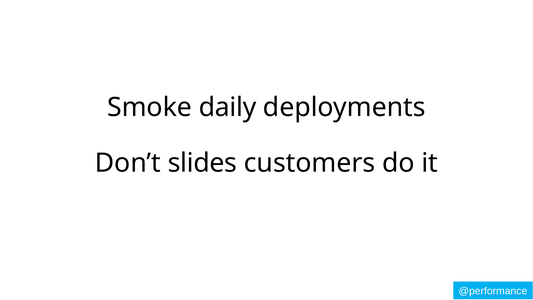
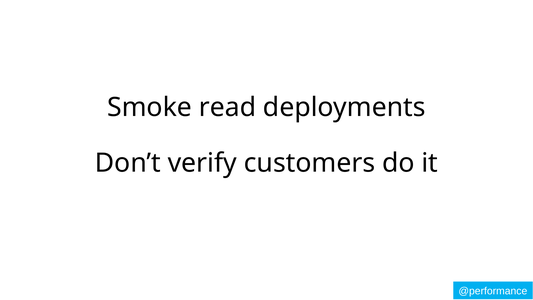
daily: daily -> read
slides: slides -> verify
